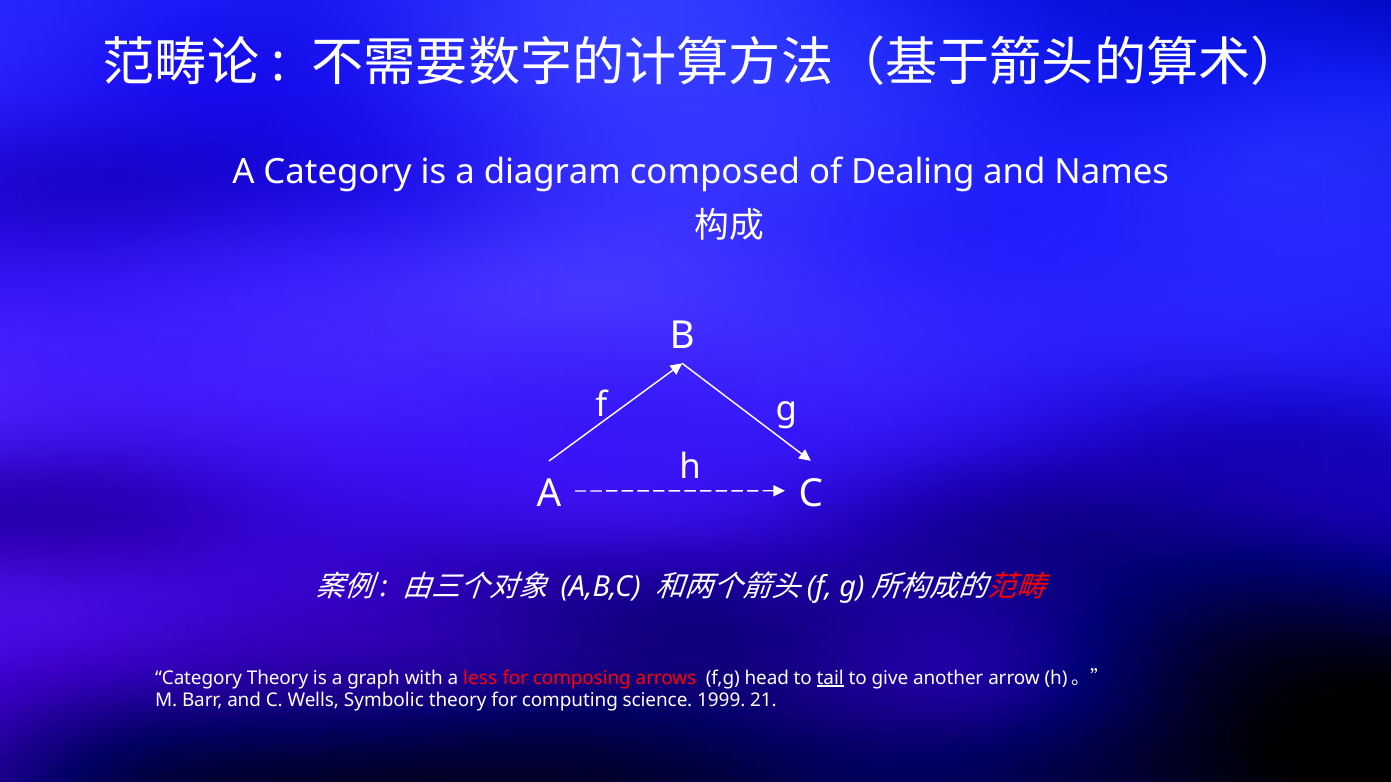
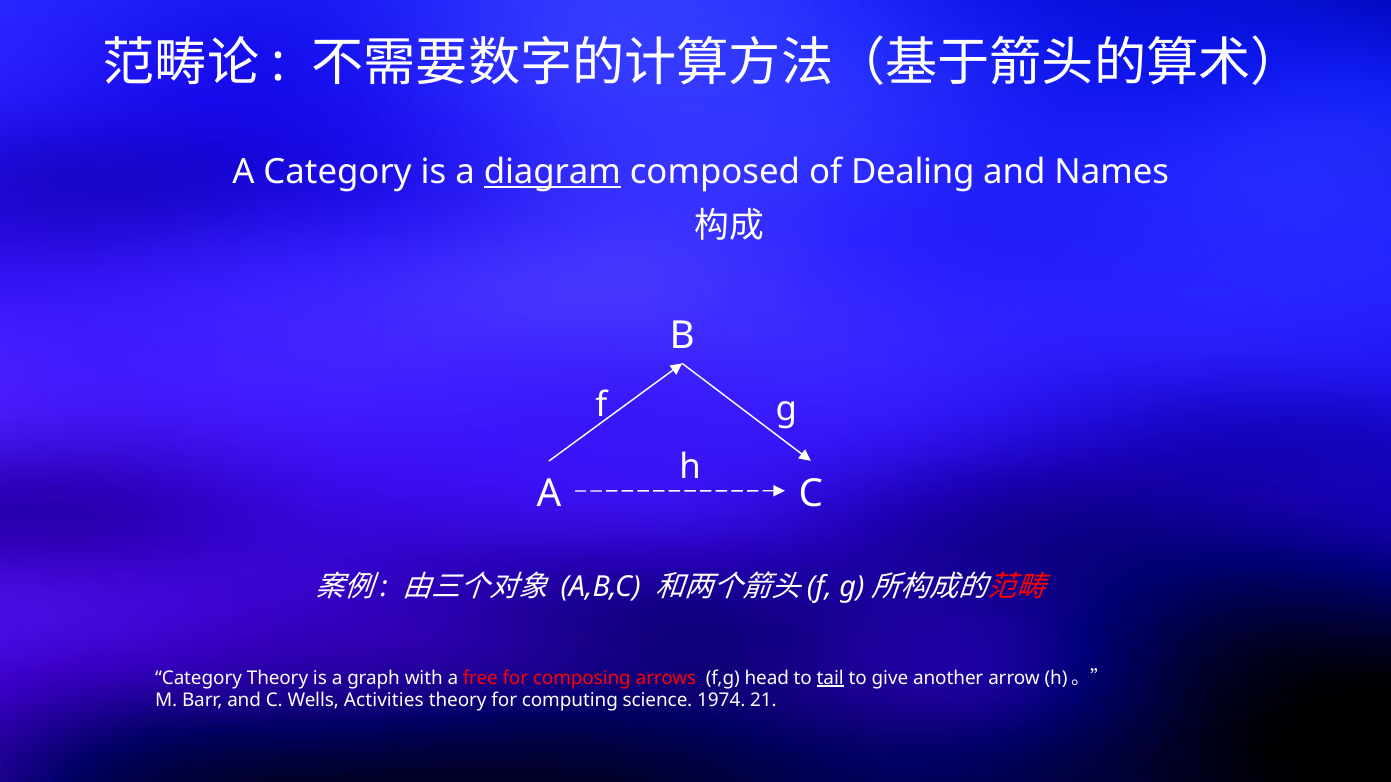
diagram underline: none -> present
less: less -> free
Symbolic: Symbolic -> Activities
1999: 1999 -> 1974
